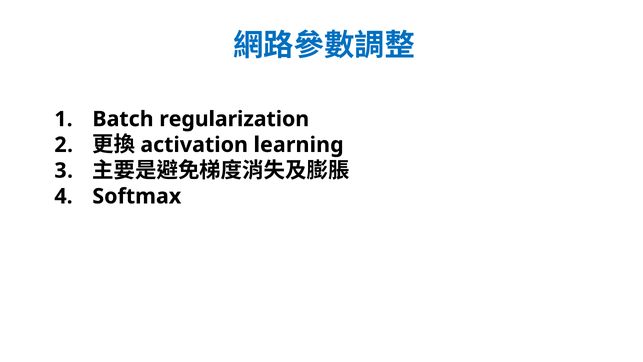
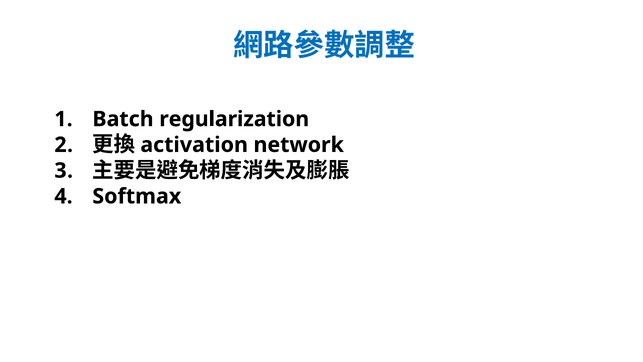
learning: learning -> network
